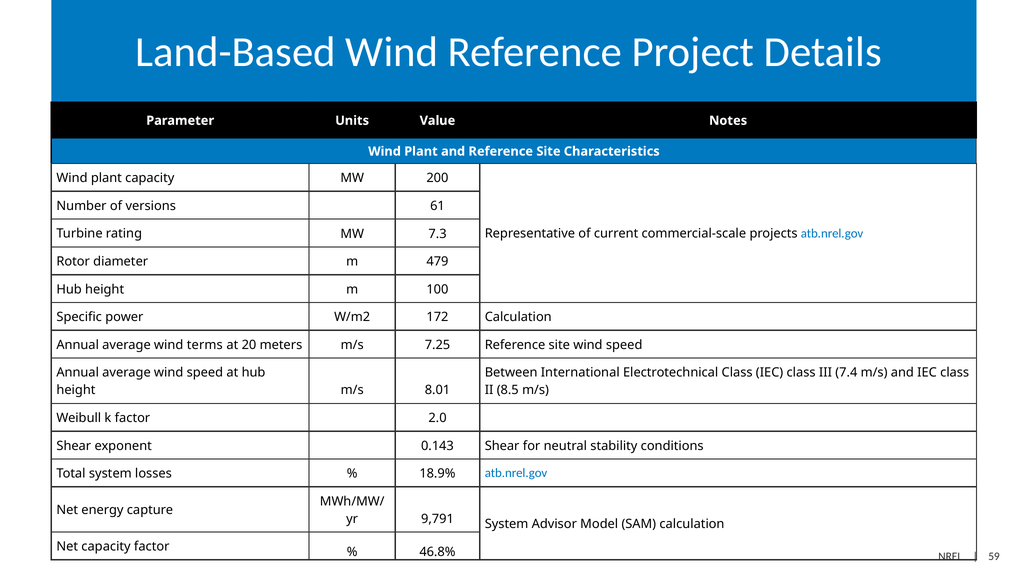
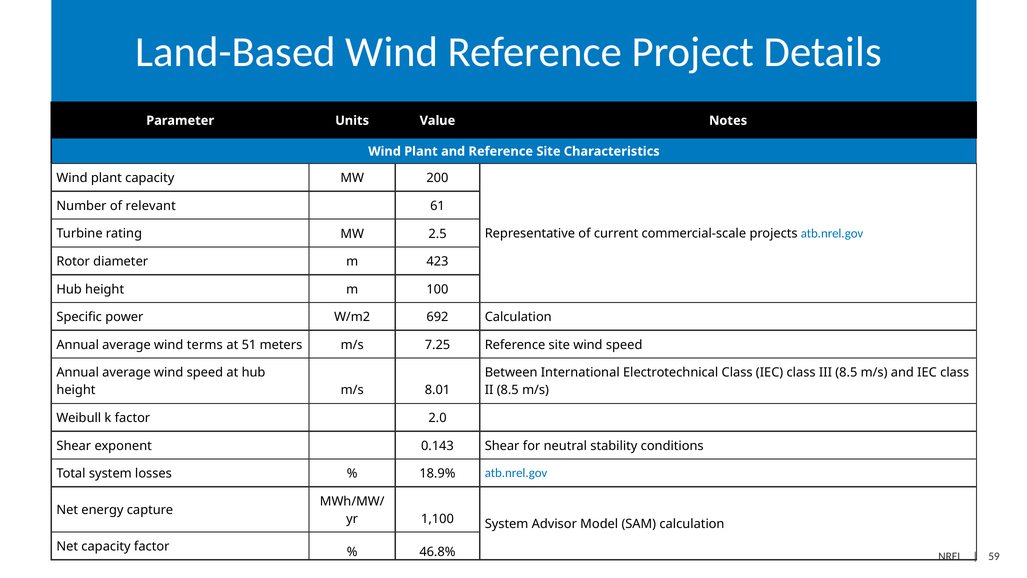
versions: versions -> relevant
7.3: 7.3 -> 2.5
479: 479 -> 423
172: 172 -> 692
20: 20 -> 51
III 7.4: 7.4 -> 8.5
9,791: 9,791 -> 1,100
